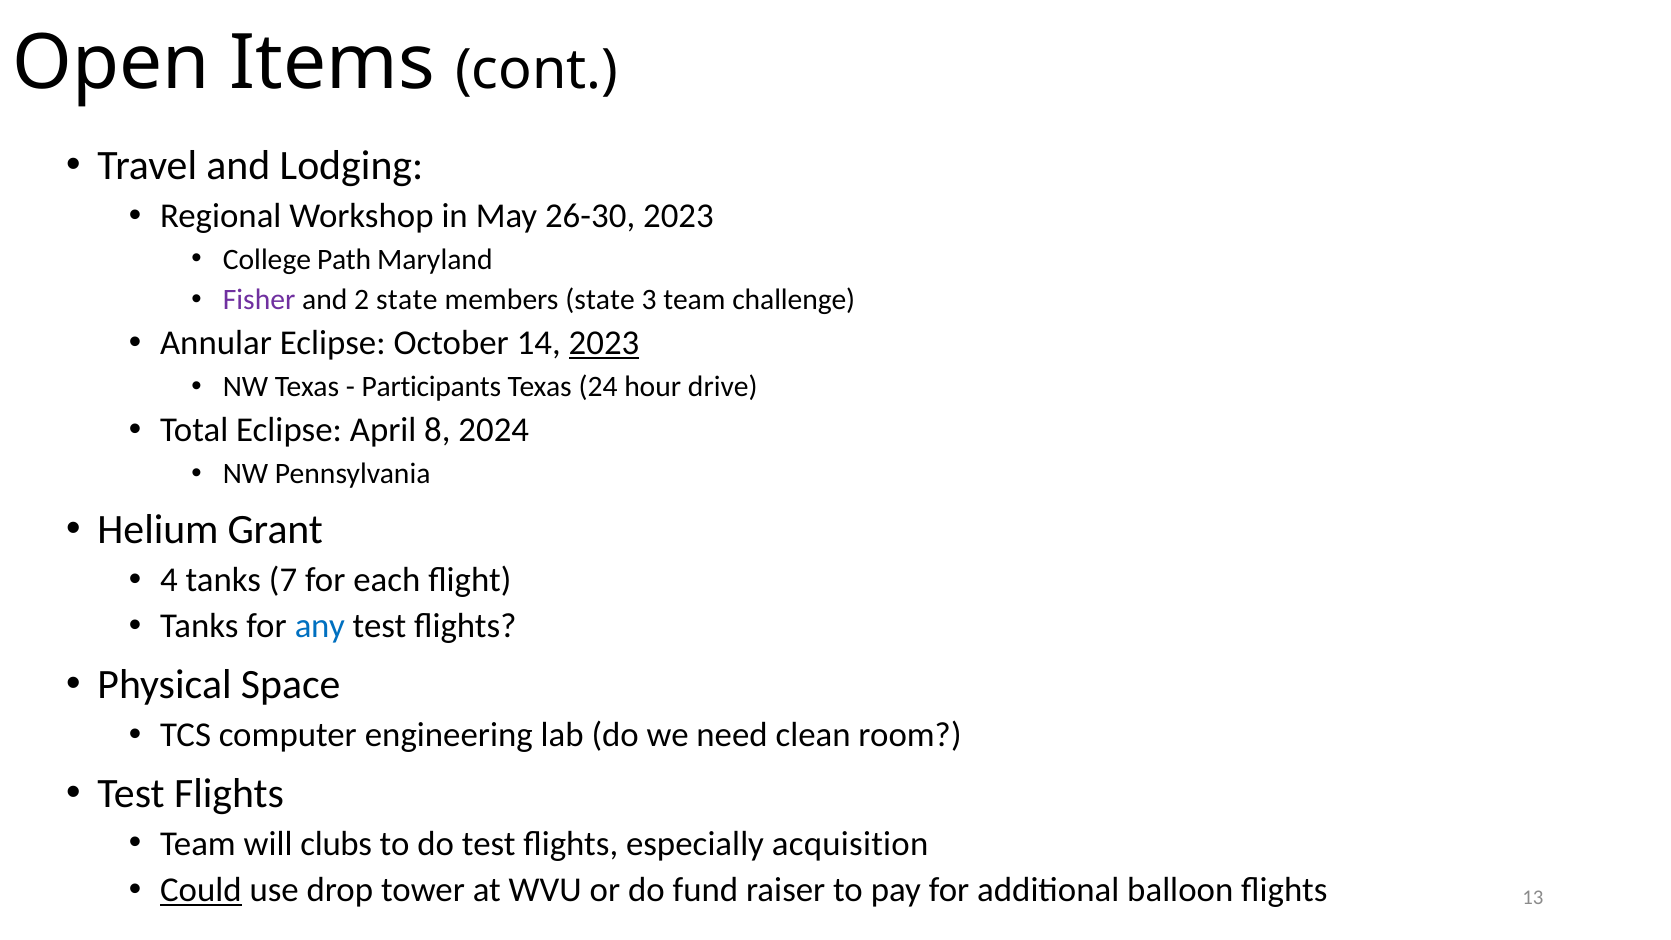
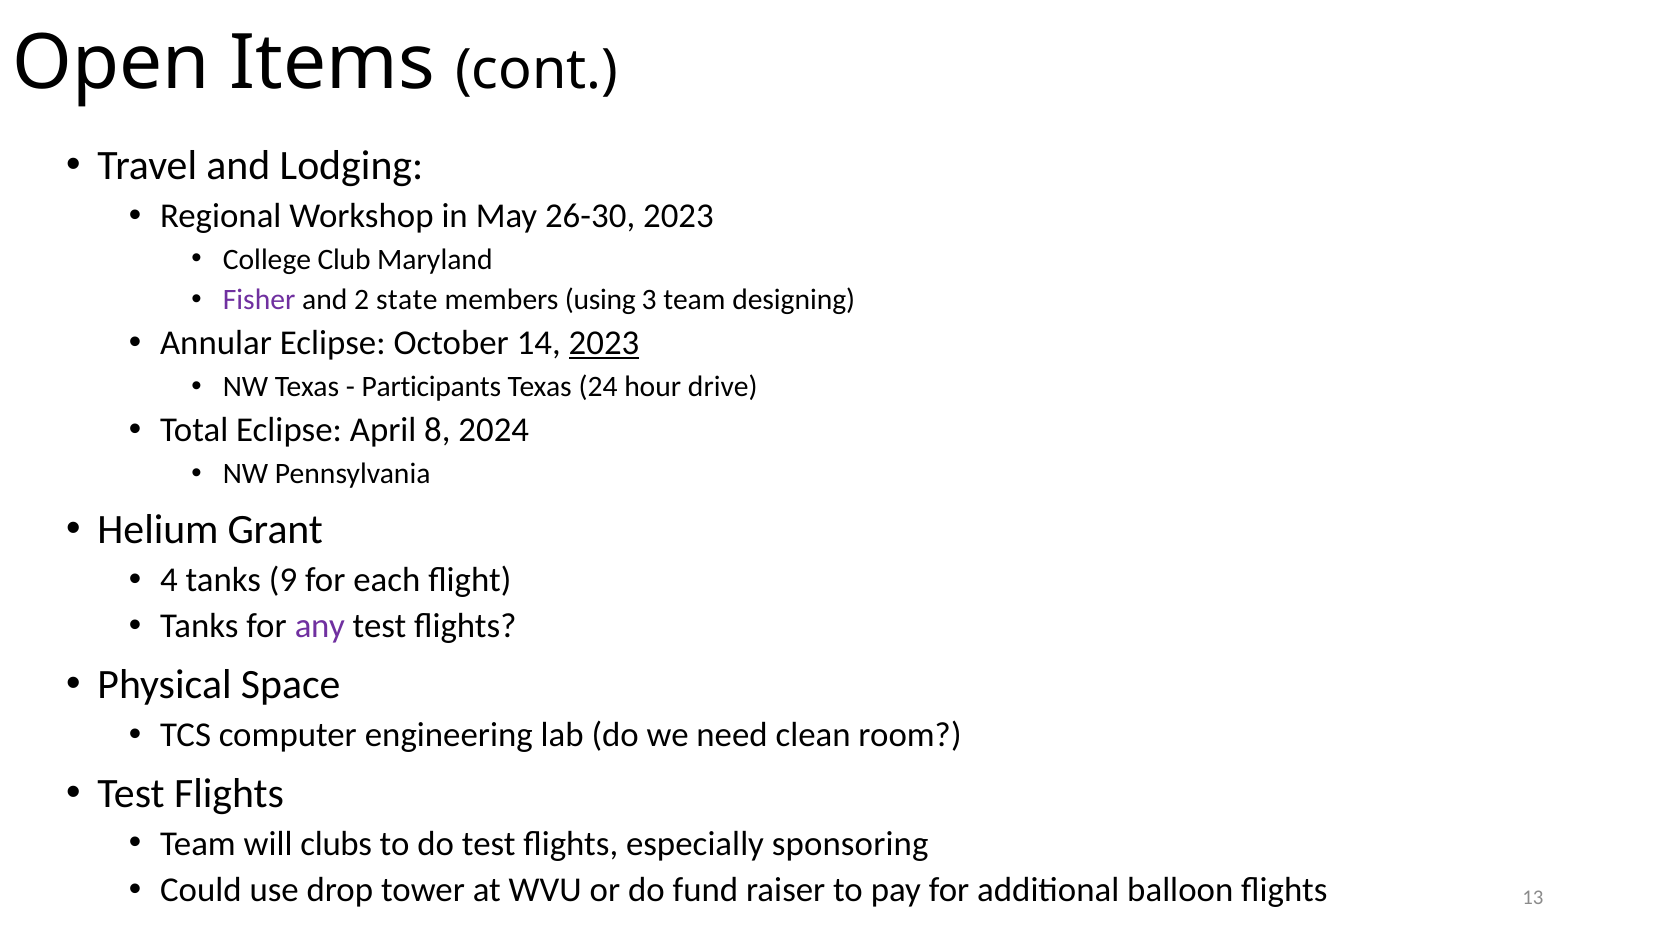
Path: Path -> Club
members state: state -> using
challenge: challenge -> designing
7: 7 -> 9
any colour: blue -> purple
acquisition: acquisition -> sponsoring
Could underline: present -> none
